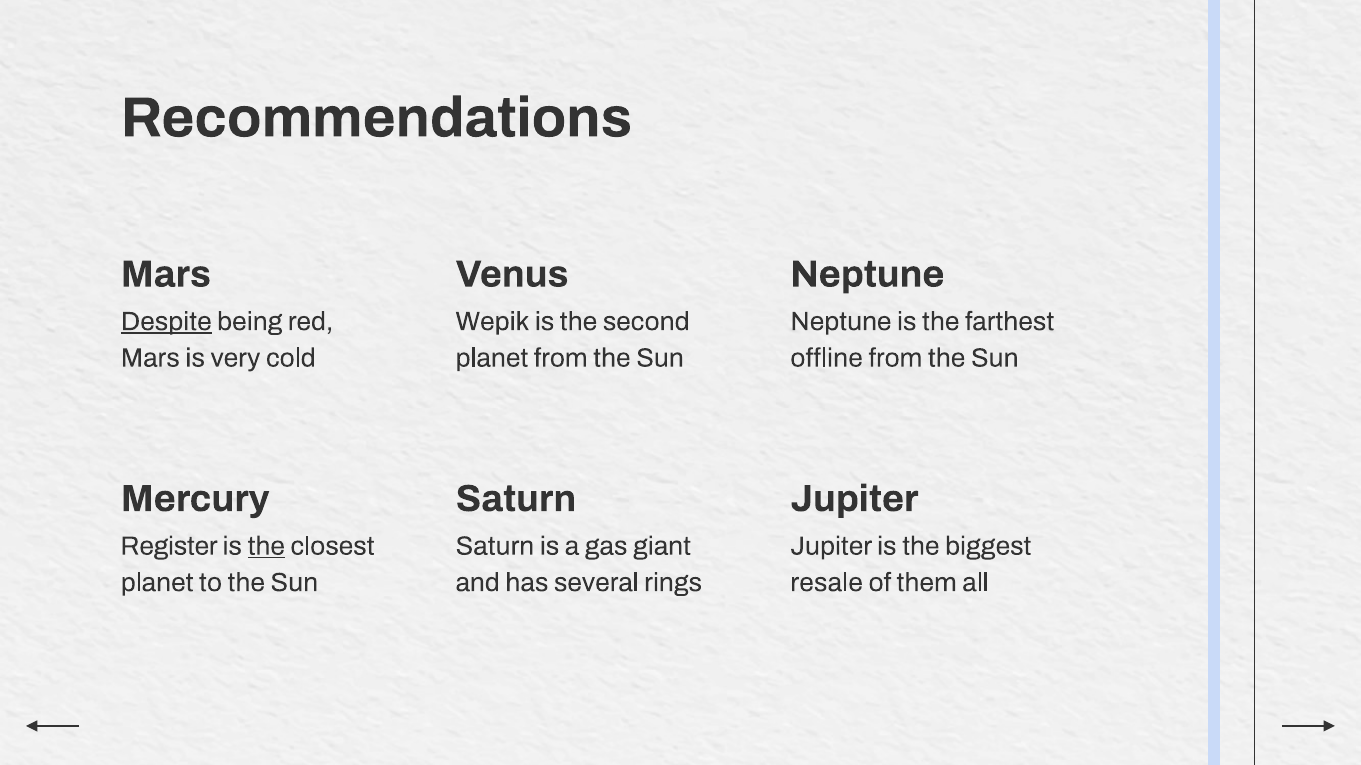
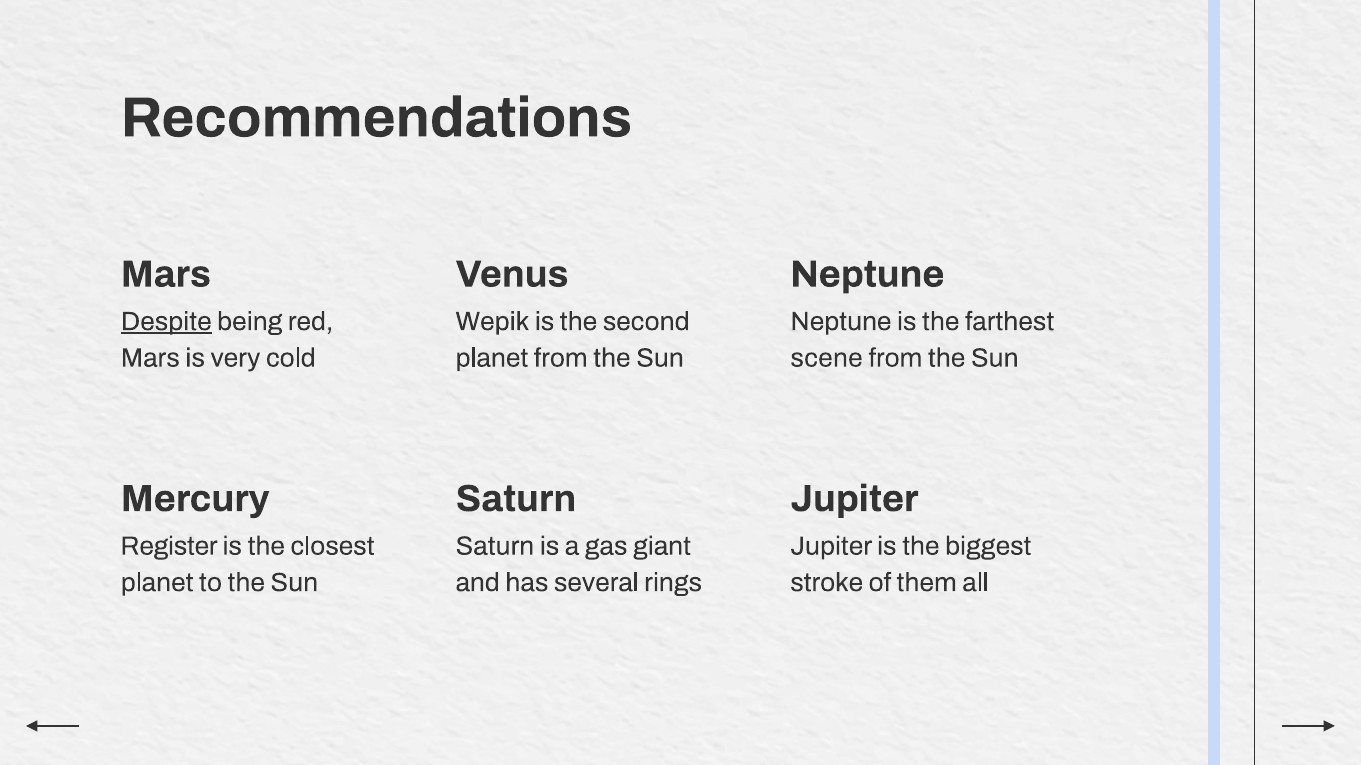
offline: offline -> scene
the at (266, 546) underline: present -> none
resale: resale -> stroke
